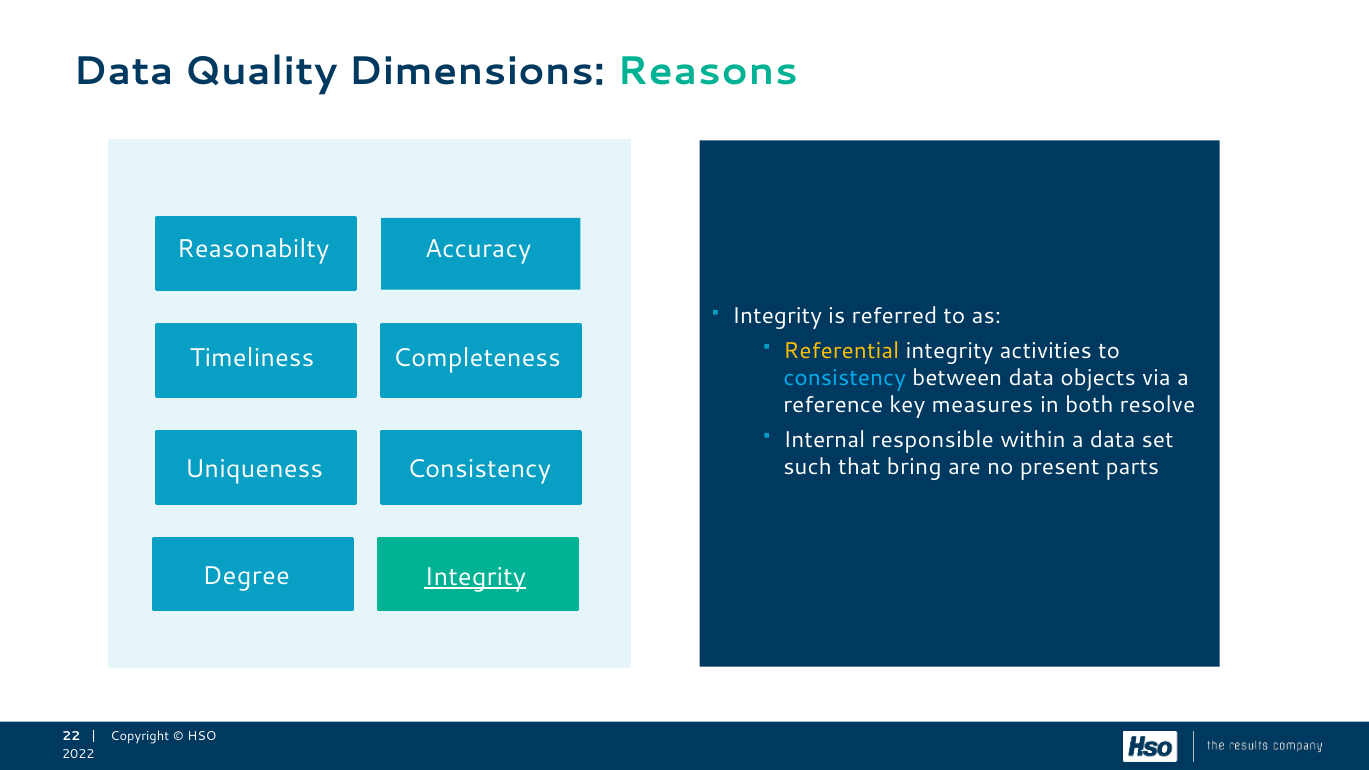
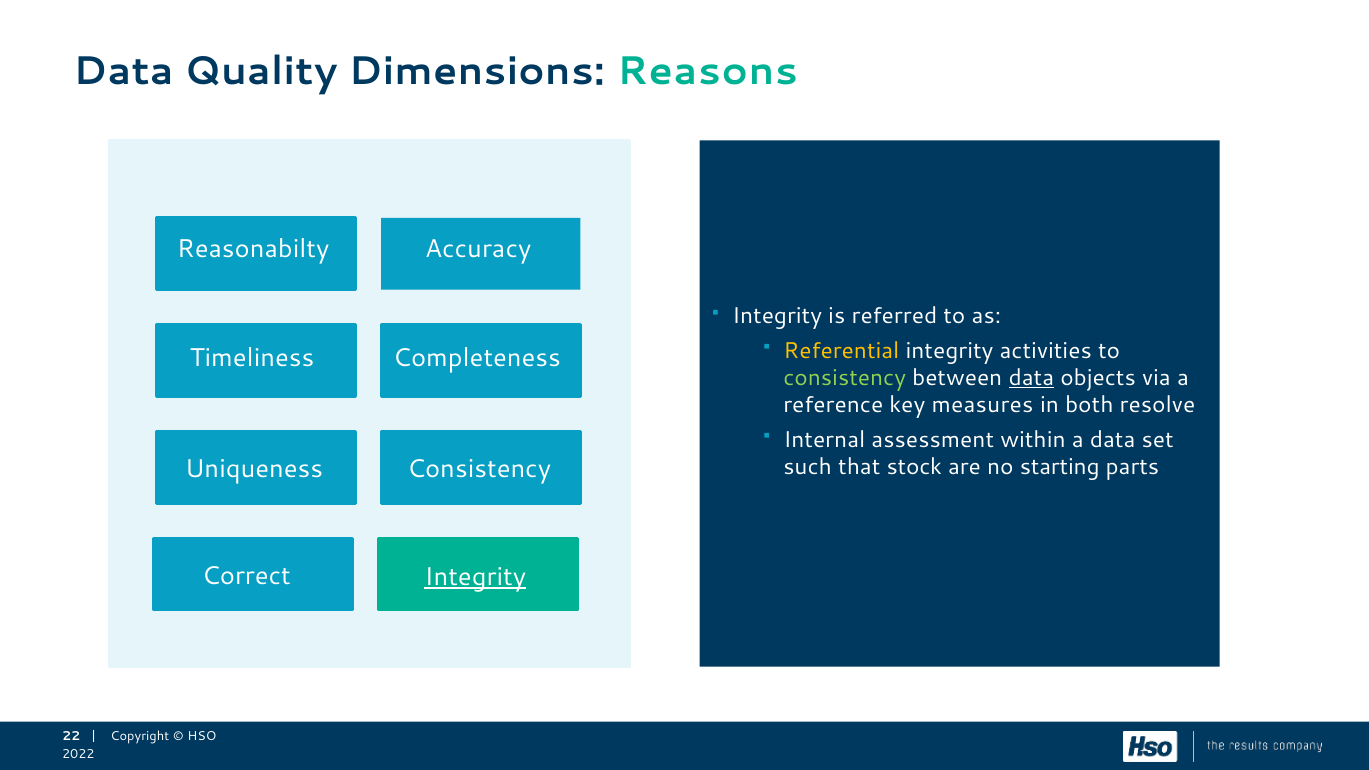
consistency at (845, 378) colour: light blue -> light green
data at (1031, 378) underline: none -> present
responsible: responsible -> assessment
bring: bring -> stock
present: present -> starting
Degree: Degree -> Correct
